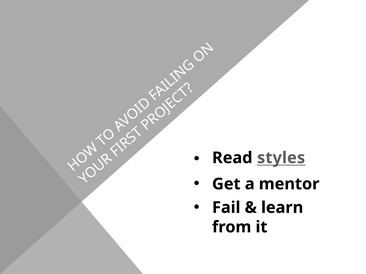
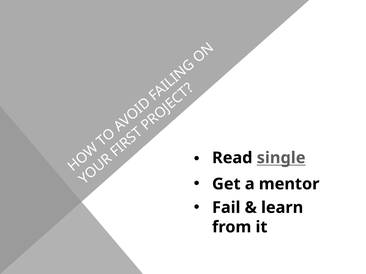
styles: styles -> single
